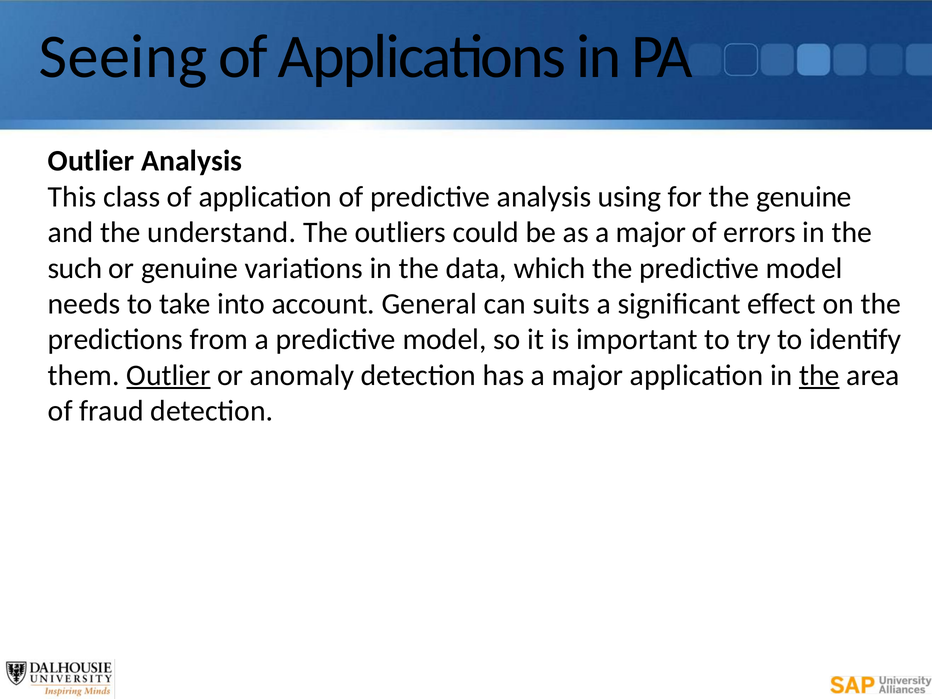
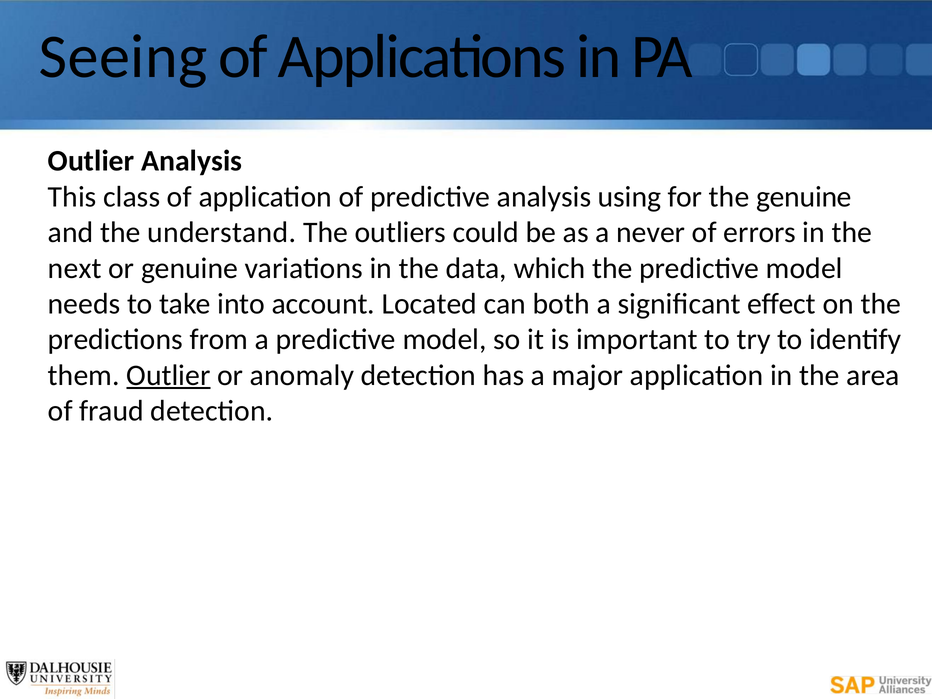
as a major: major -> never
such: such -> next
General: General -> Located
suits: suits -> both
the at (819, 375) underline: present -> none
